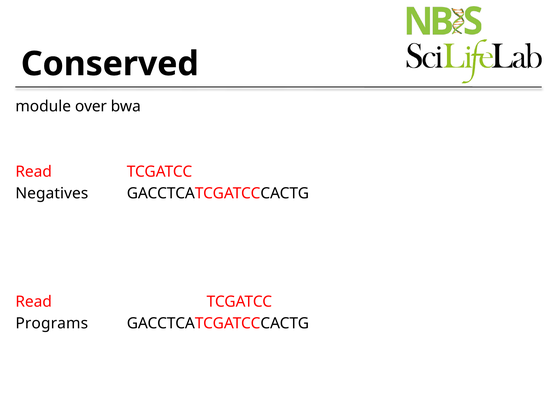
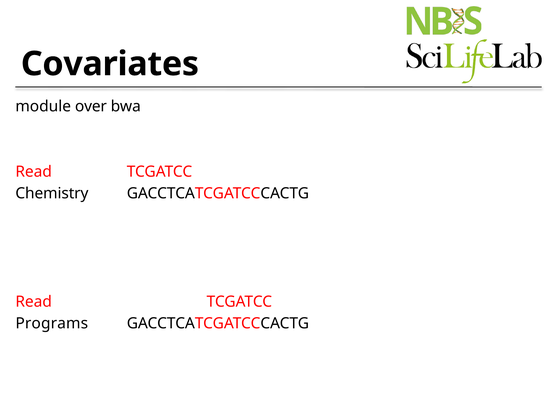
Conserved: Conserved -> Covariates
Negatives: Negatives -> Chemistry
